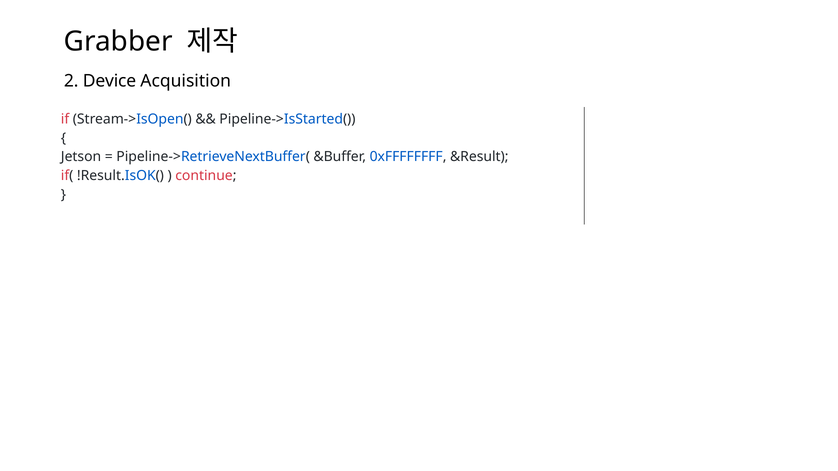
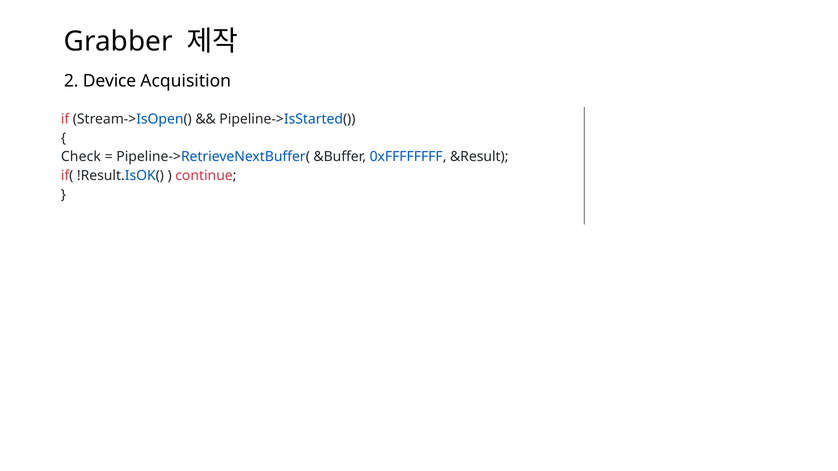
Jetson: Jetson -> Check
